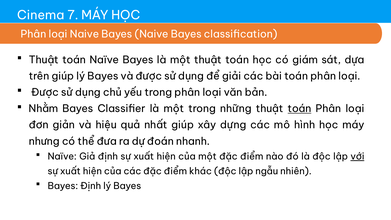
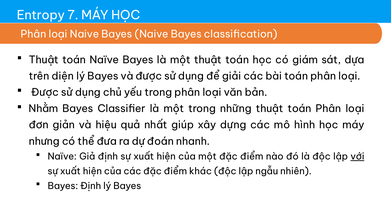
Cinema: Cinema -> Entropy
trên giúp: giúp -> diện
toán at (300, 109) underline: present -> none
